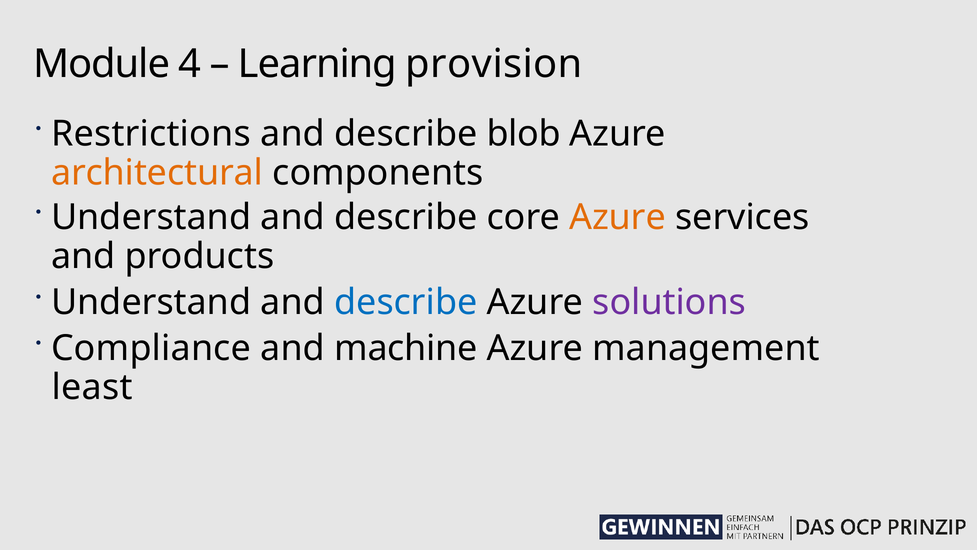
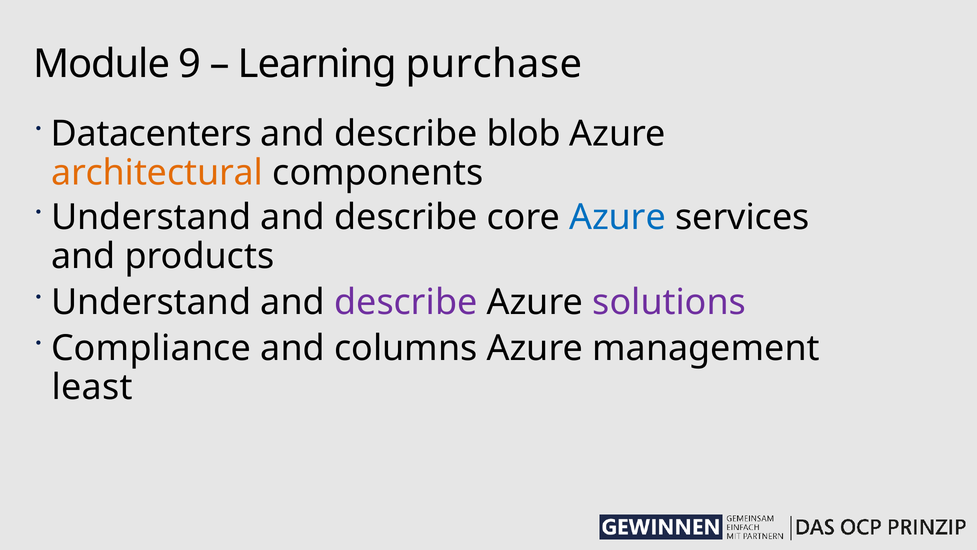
4: 4 -> 9
provision: provision -> purchase
Restrictions: Restrictions -> Datacenters
Azure at (618, 217) colour: orange -> blue
describe at (406, 302) colour: blue -> purple
machine: machine -> columns
